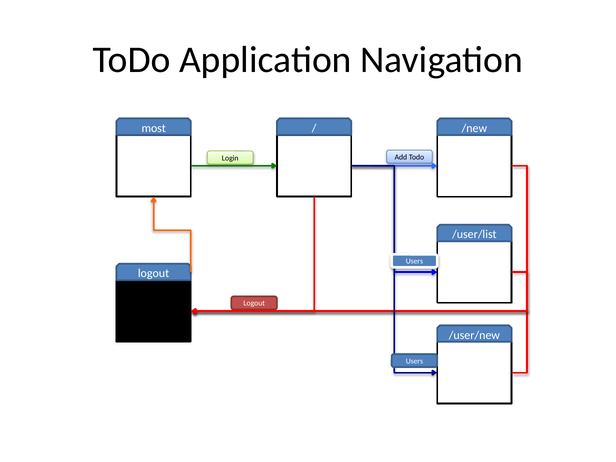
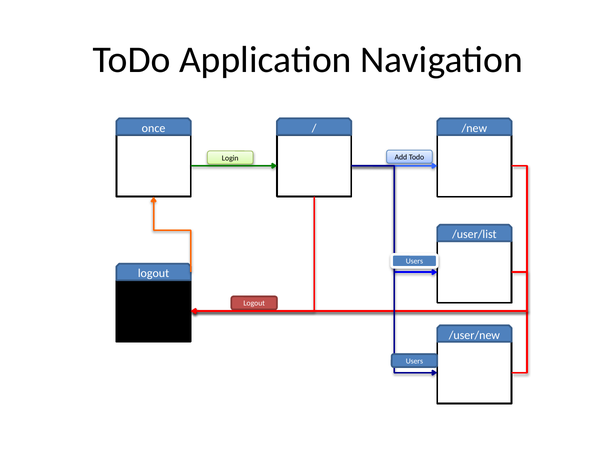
most: most -> once
